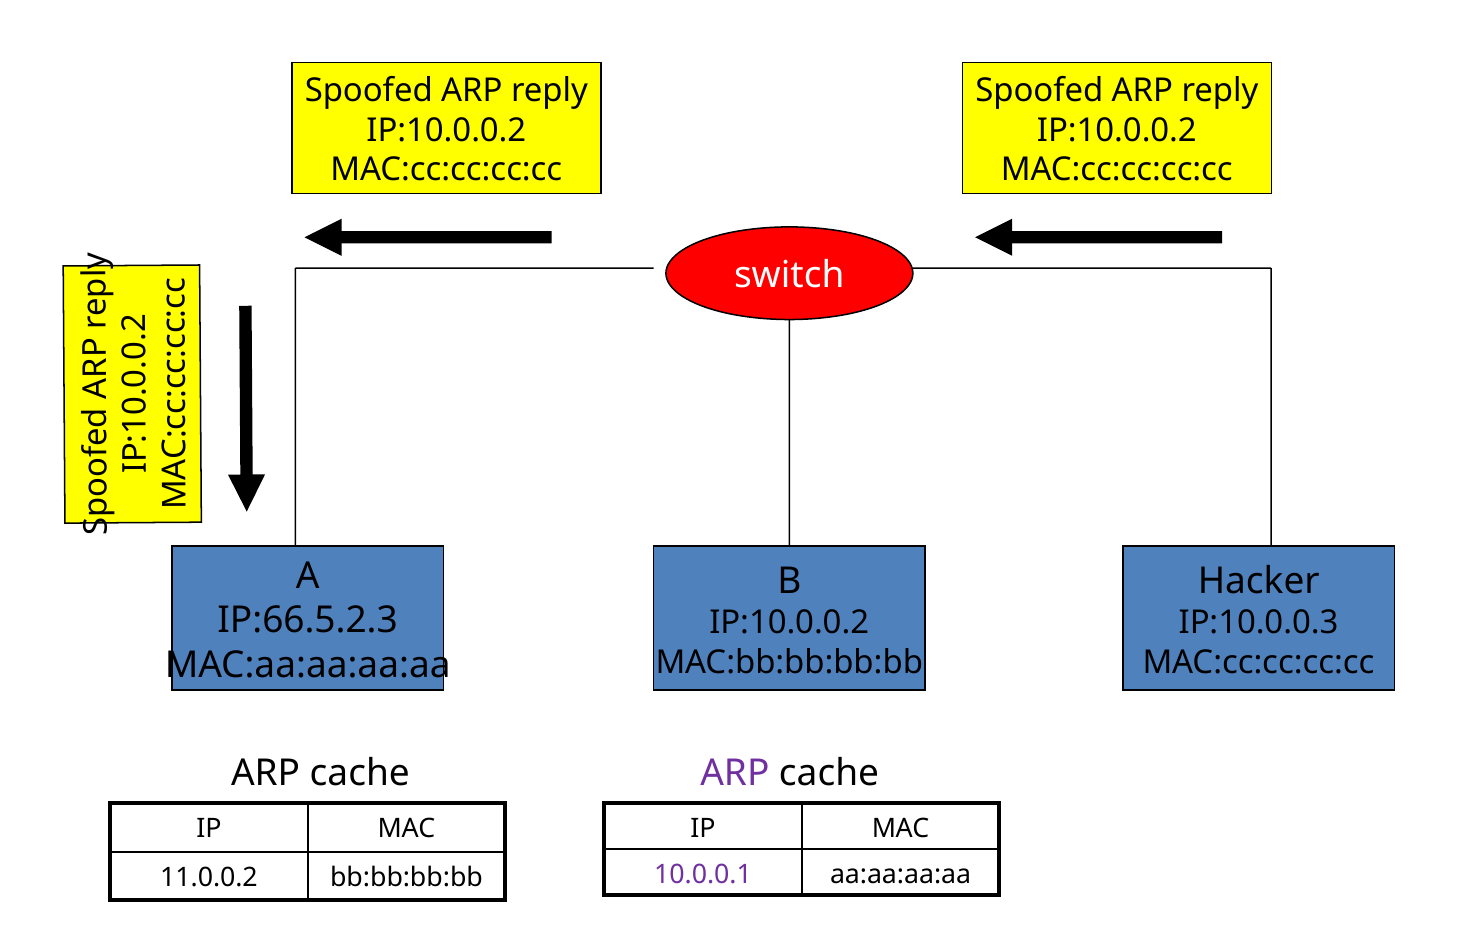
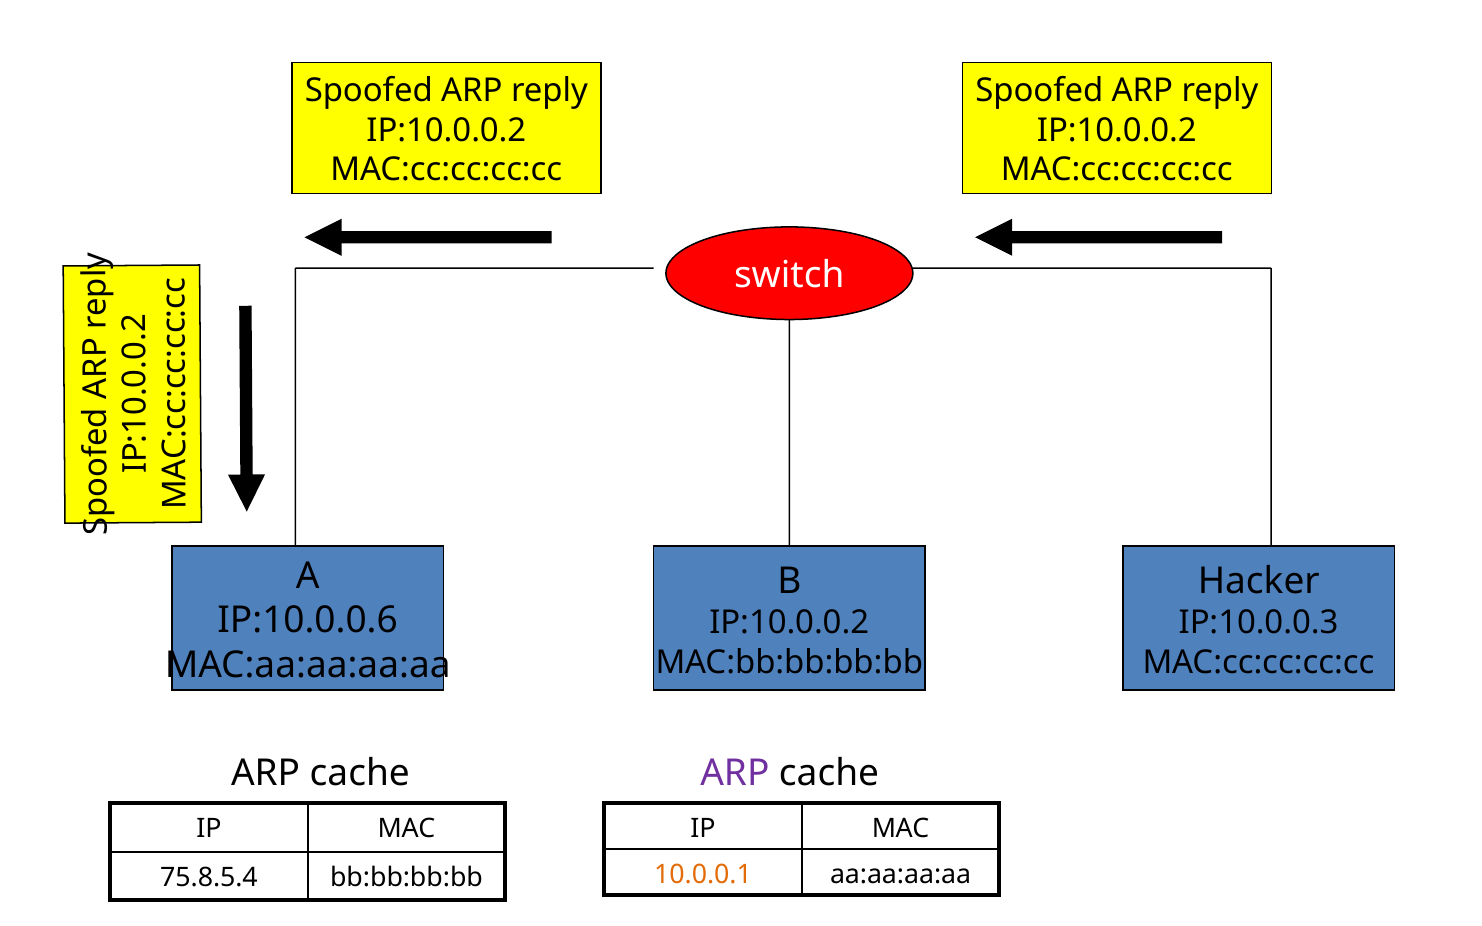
IP:66.5.2.3: IP:66.5.2.3 -> IP:10.0.0.6
10.0.0.1 colour: purple -> orange
11.0.0.2: 11.0.0.2 -> 75.8.5.4
